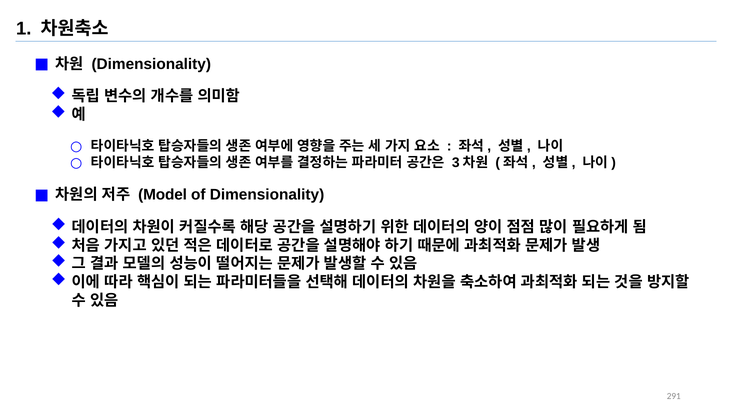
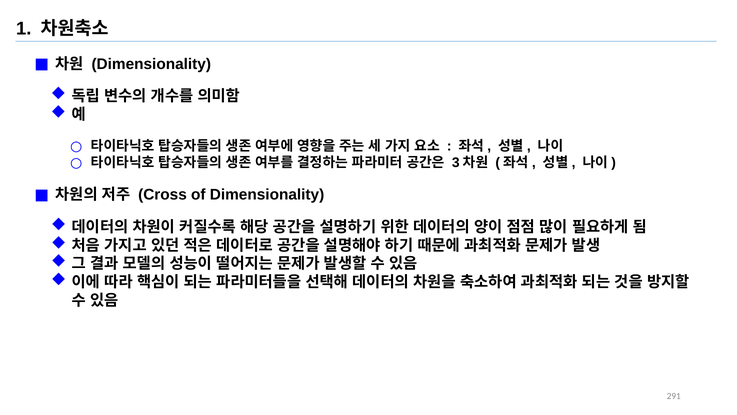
Model: Model -> Cross
